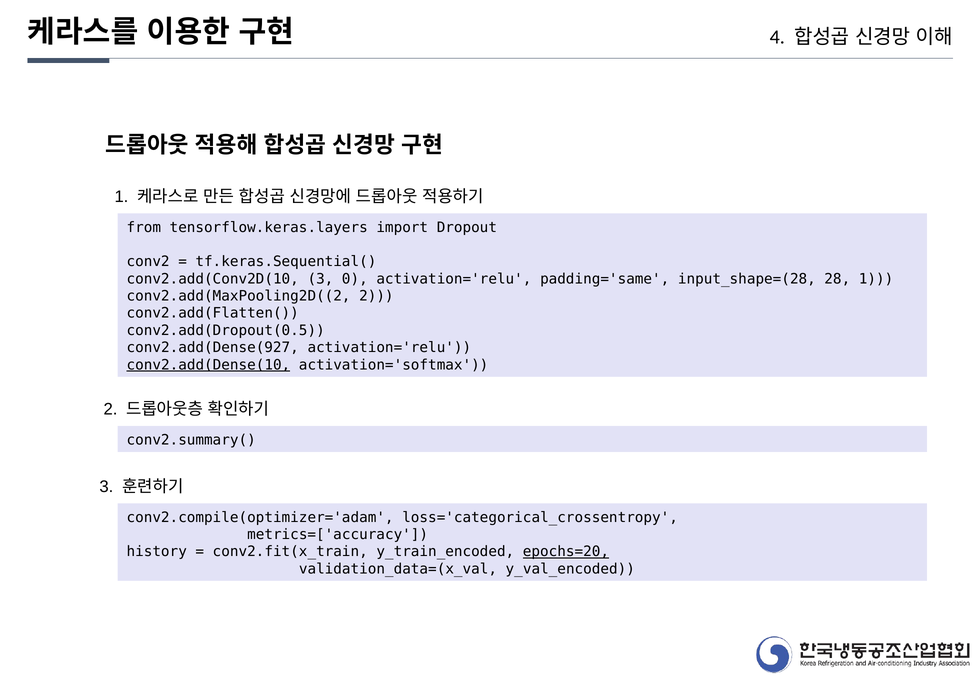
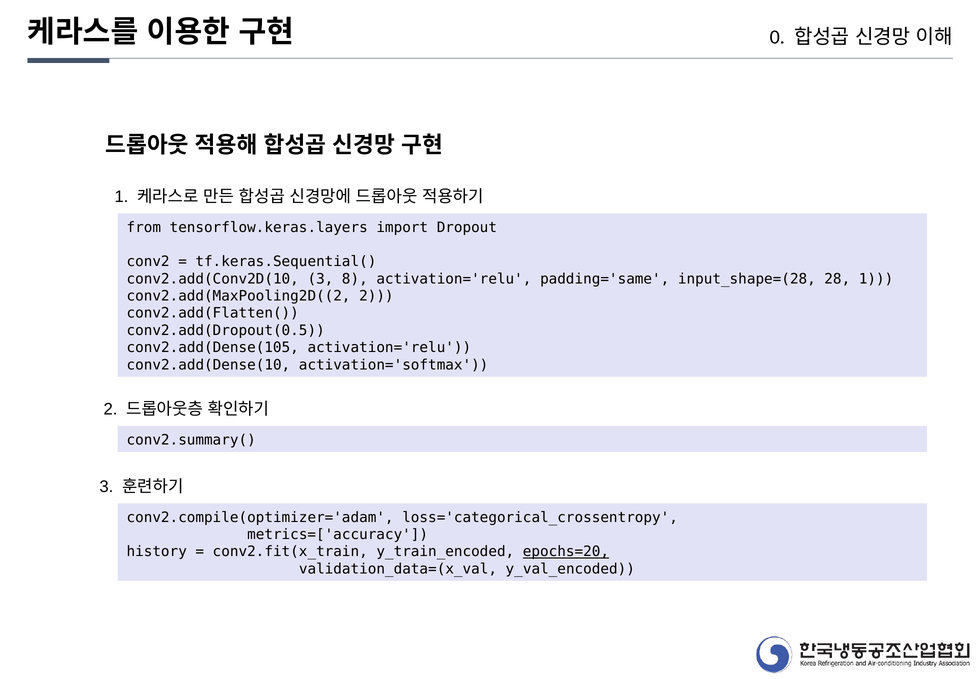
4: 4 -> 0
0: 0 -> 8
conv2.add(Dense(927: conv2.add(Dense(927 -> conv2.add(Dense(105
conv2.add(Dense(10 underline: present -> none
